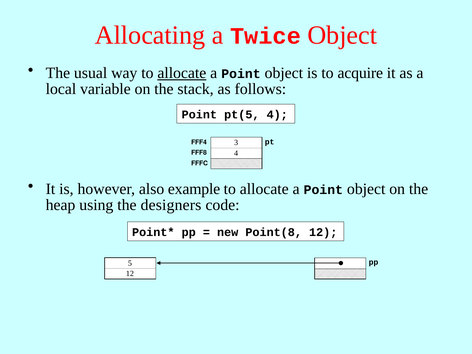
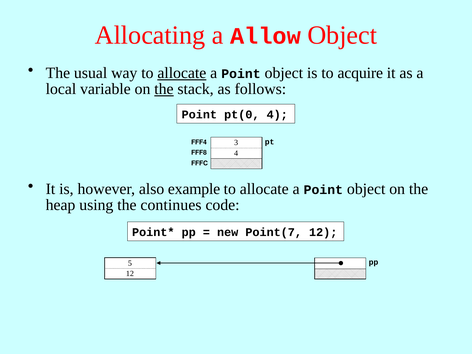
Twice: Twice -> Allow
the at (164, 89) underline: none -> present
pt(5: pt(5 -> pt(0
designers: designers -> continues
Point(8: Point(8 -> Point(7
